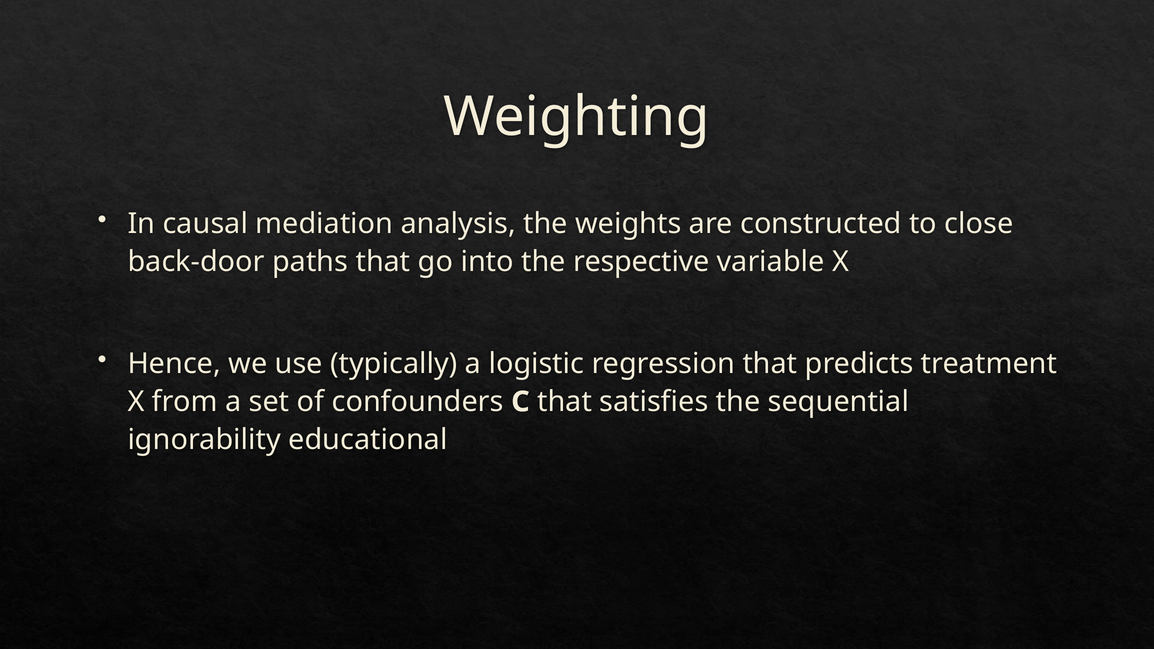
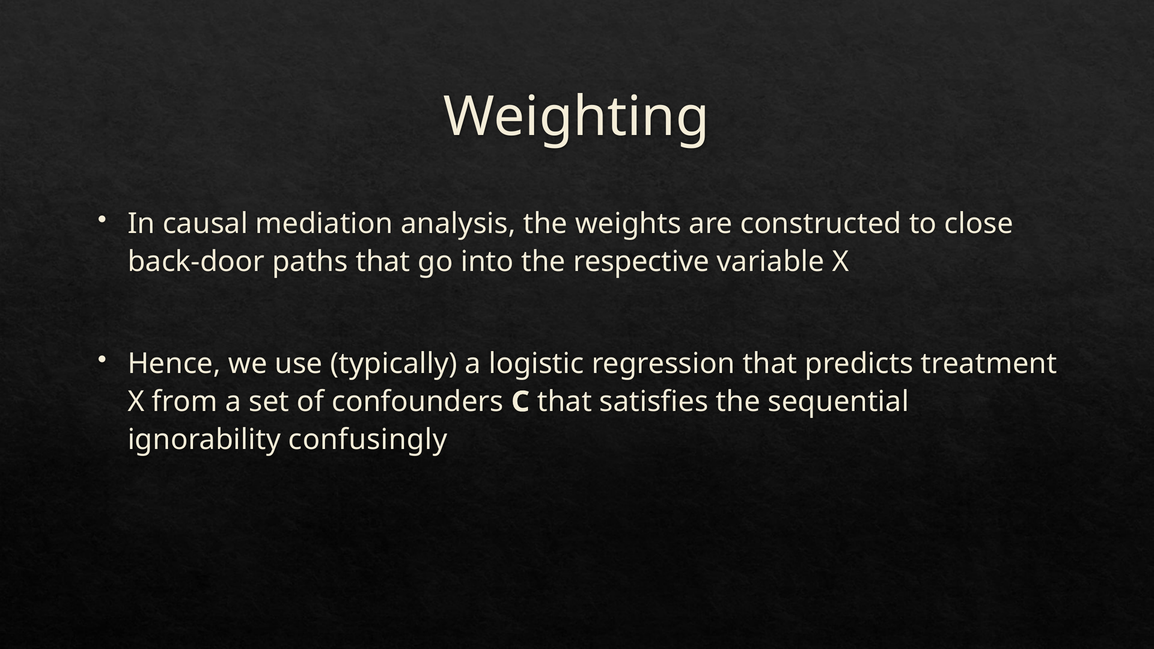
educational: educational -> confusingly
